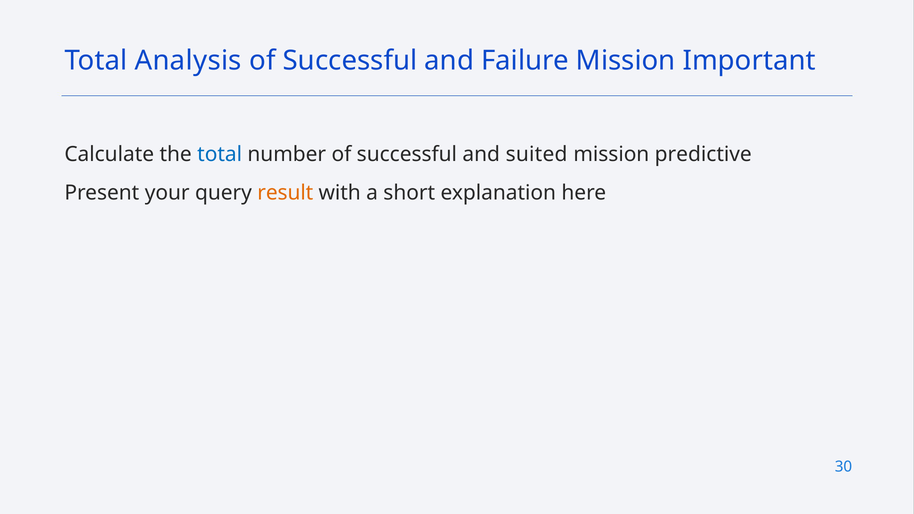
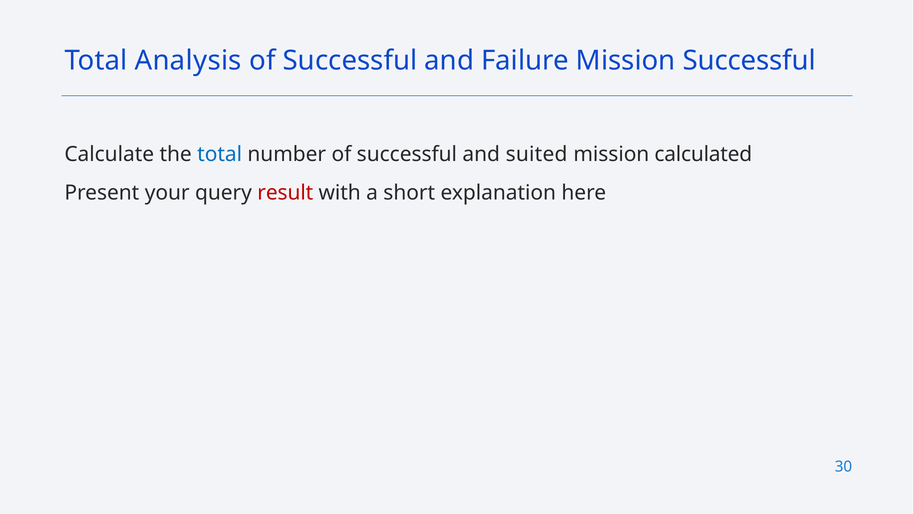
Mission Important: Important -> Successful
predictive: predictive -> calculated
result colour: orange -> red
